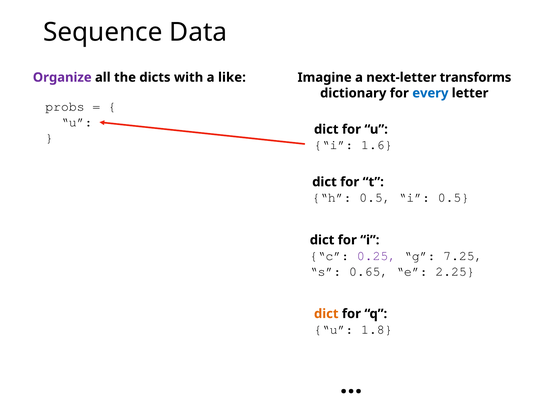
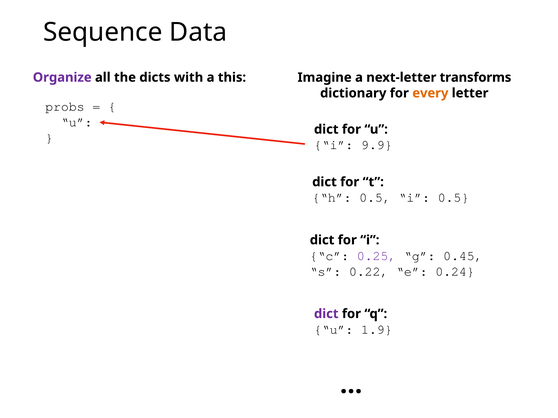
like: like -> this
every colour: blue -> orange
1.6: 1.6 -> 9.9
7.25: 7.25 -> 0.45
0.65: 0.65 -> 0.22
2.25: 2.25 -> 0.24
dict at (326, 314) colour: orange -> purple
1.8: 1.8 -> 1.9
